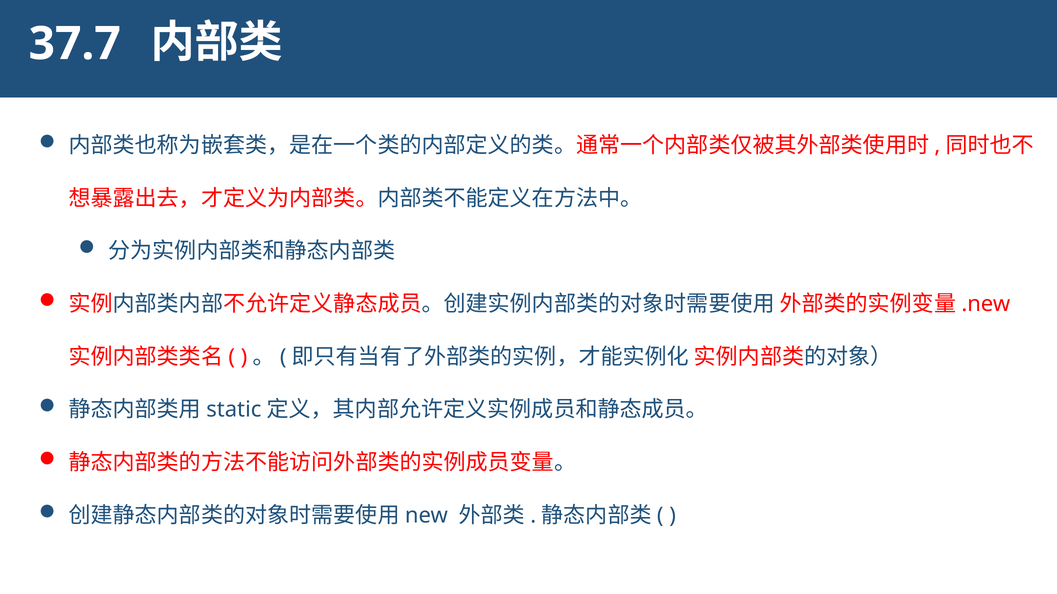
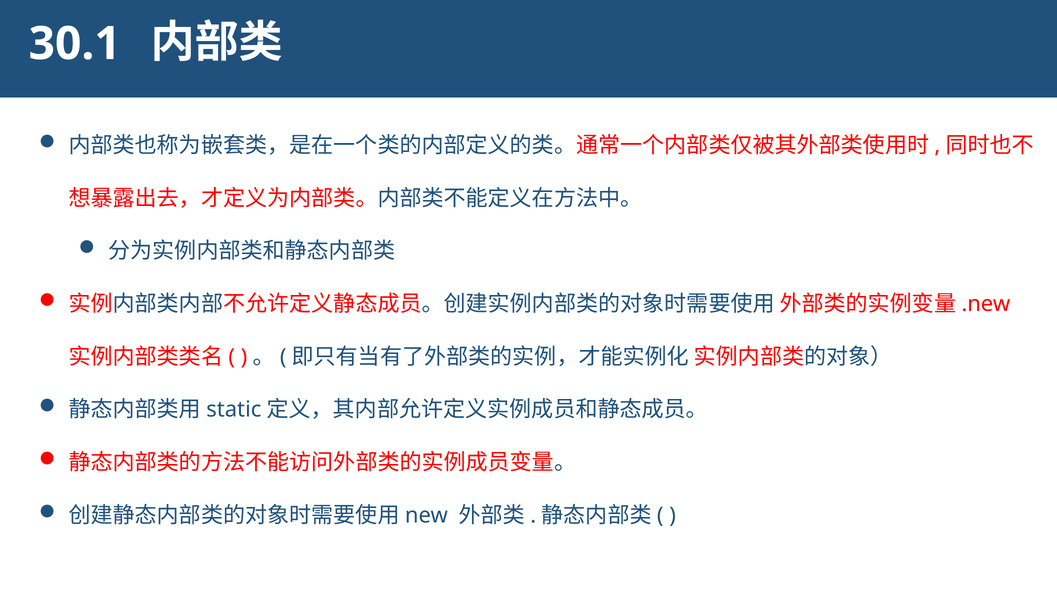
37.7: 37.7 -> 30.1
